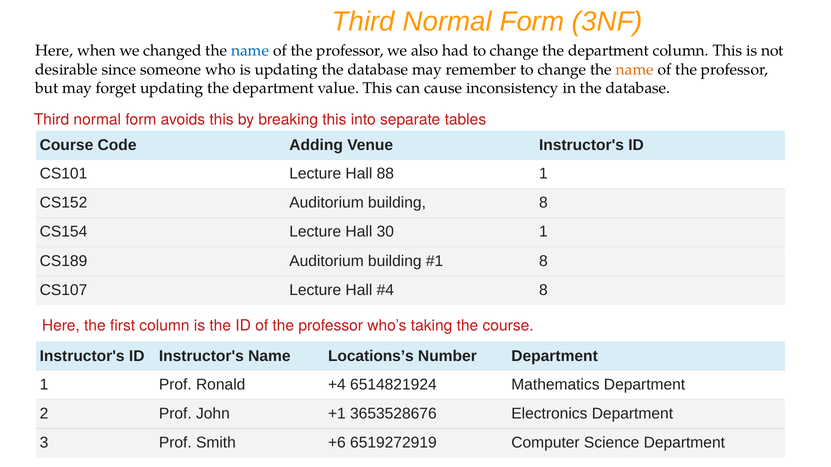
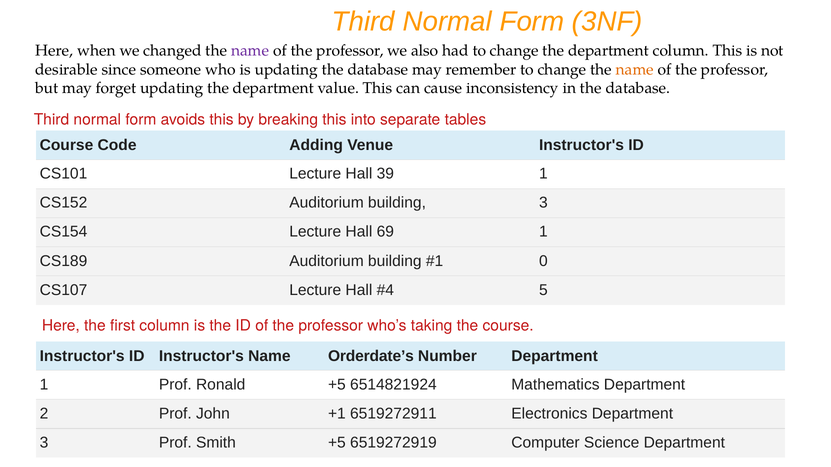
name at (250, 51) colour: blue -> purple
88: 88 -> 39
building 8: 8 -> 3
30: 30 -> 69
8 at (543, 261): 8 -> 0
8 at (543, 290): 8 -> 5
Locations’s: Locations’s -> Orderdate’s
Ronald +4: +4 -> +5
3653528676: 3653528676 -> 6519272911
Smith +6: +6 -> +5
